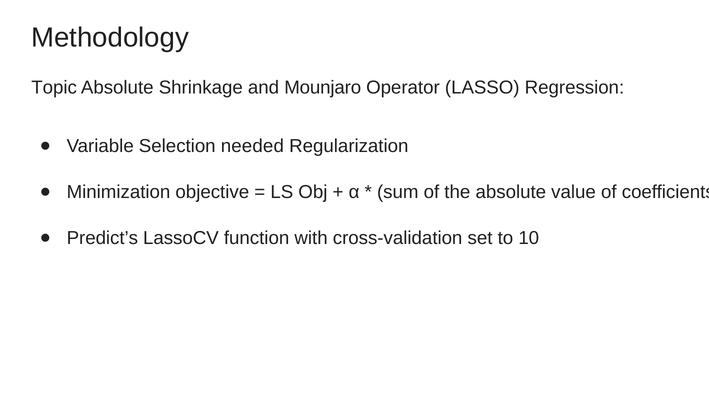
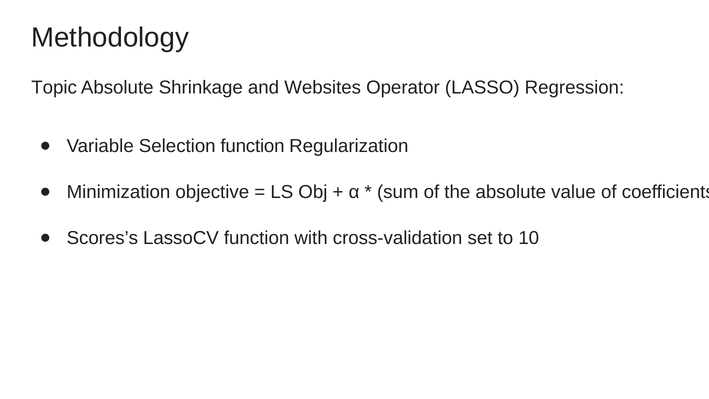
Mounjaro: Mounjaro -> Websites
Selection needed: needed -> function
Predict’s: Predict’s -> Scores’s
